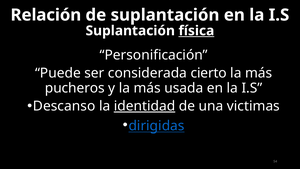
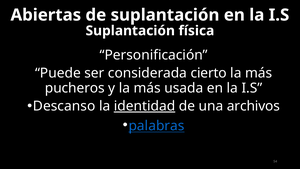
Relación: Relación -> Abiertas
física underline: present -> none
victimas: victimas -> archivos
dirigidas: dirigidas -> palabras
